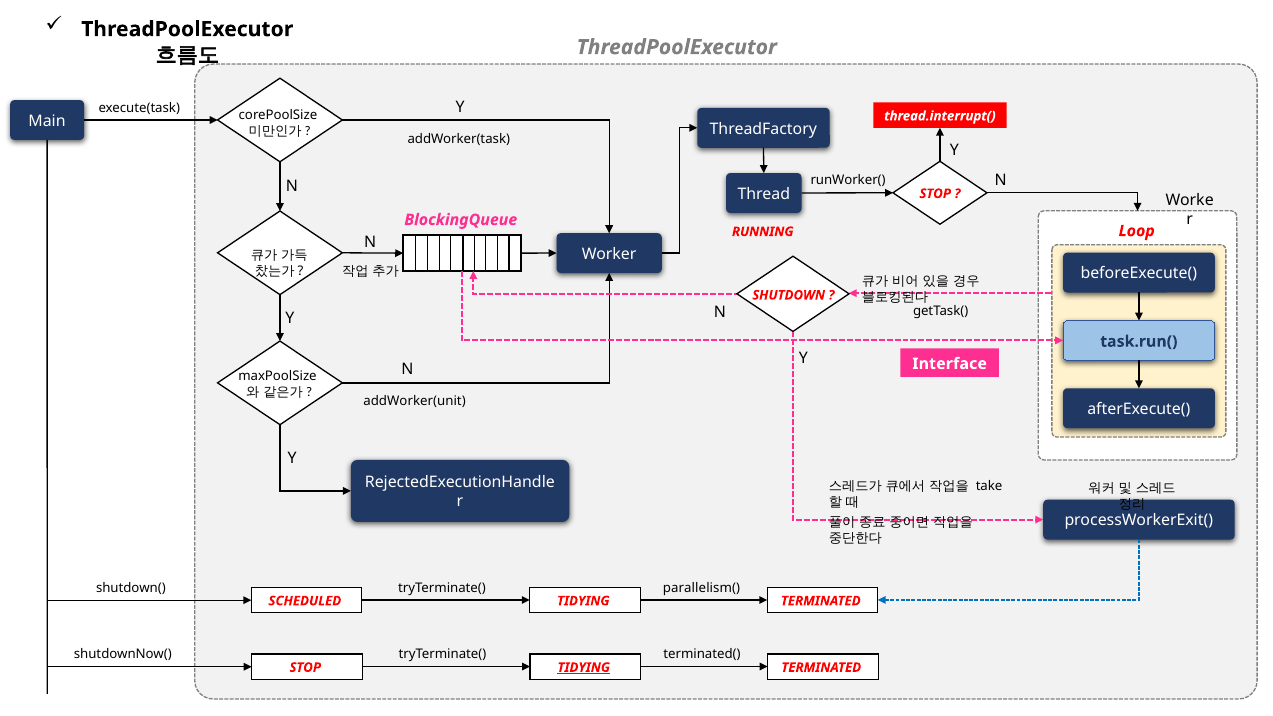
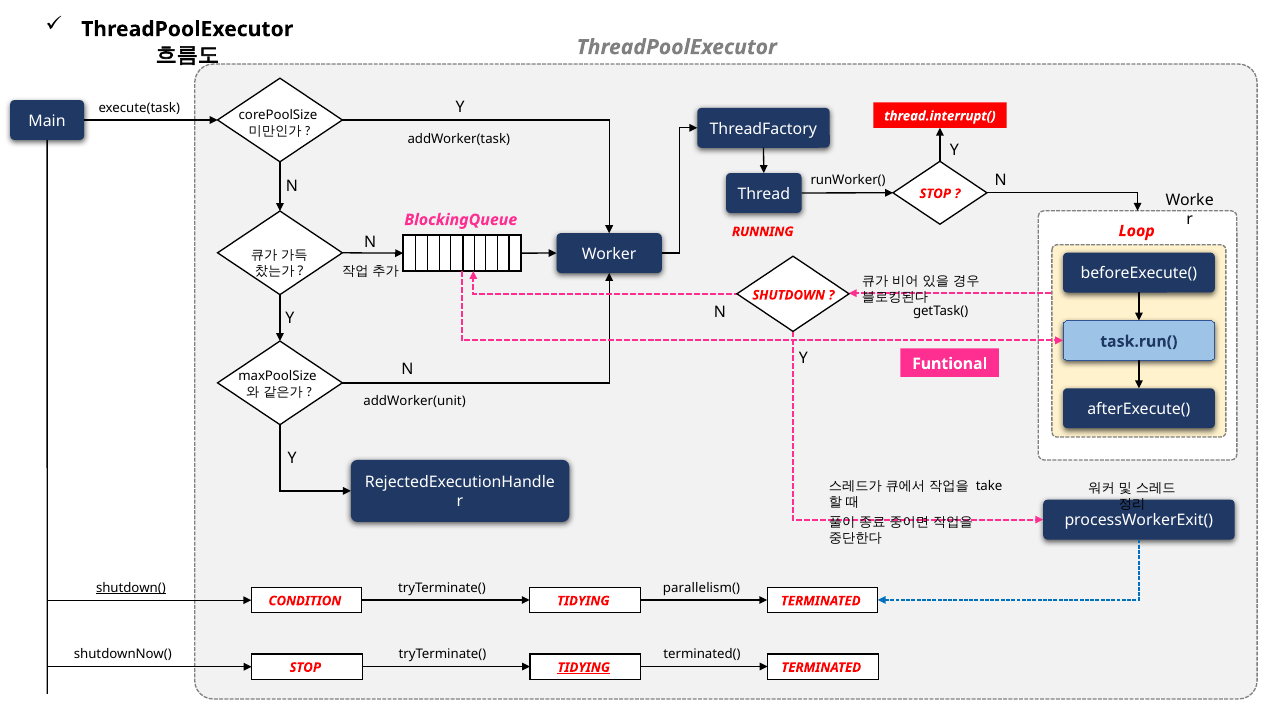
Interface: Interface -> Funtional
shutdown( underline: none -> present
SCHEDULED: SCHEDULED -> CONDITION
